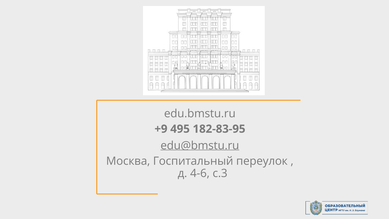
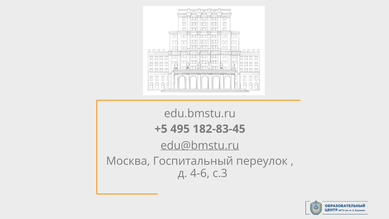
+9: +9 -> +5
182-83-95: 182-83-95 -> 182-83-45
